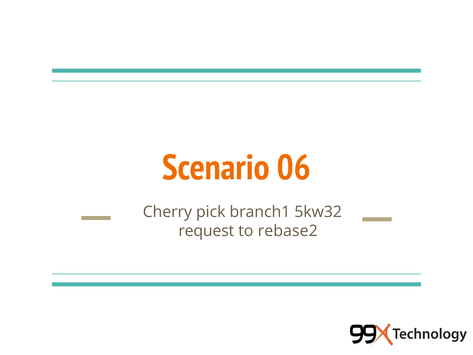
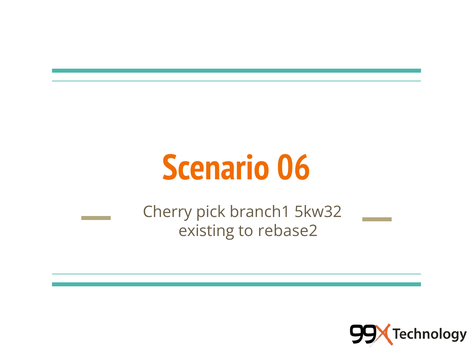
request: request -> existing
